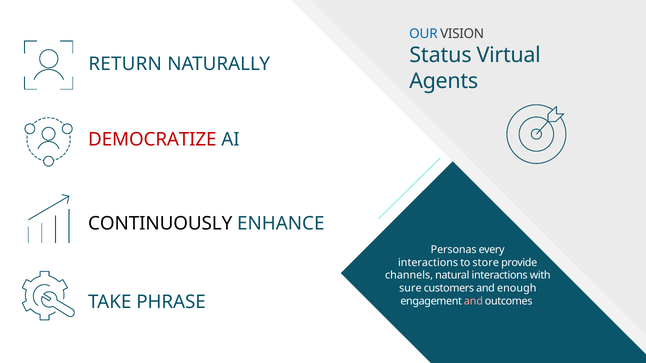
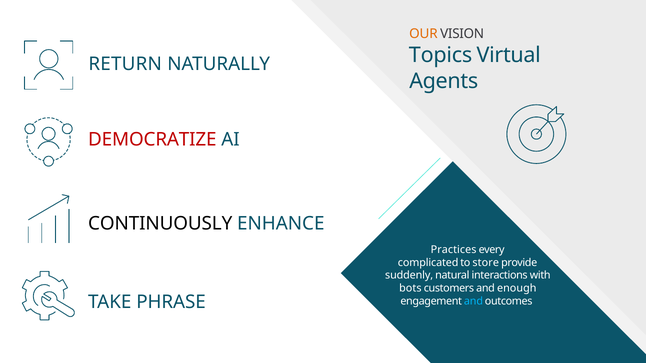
OUR colour: blue -> orange
Status: Status -> Topics
Personas: Personas -> Practices
interactions at (428, 263): interactions -> complicated
channels: channels -> suddenly
sure: sure -> bots
and at (473, 301) colour: pink -> light blue
